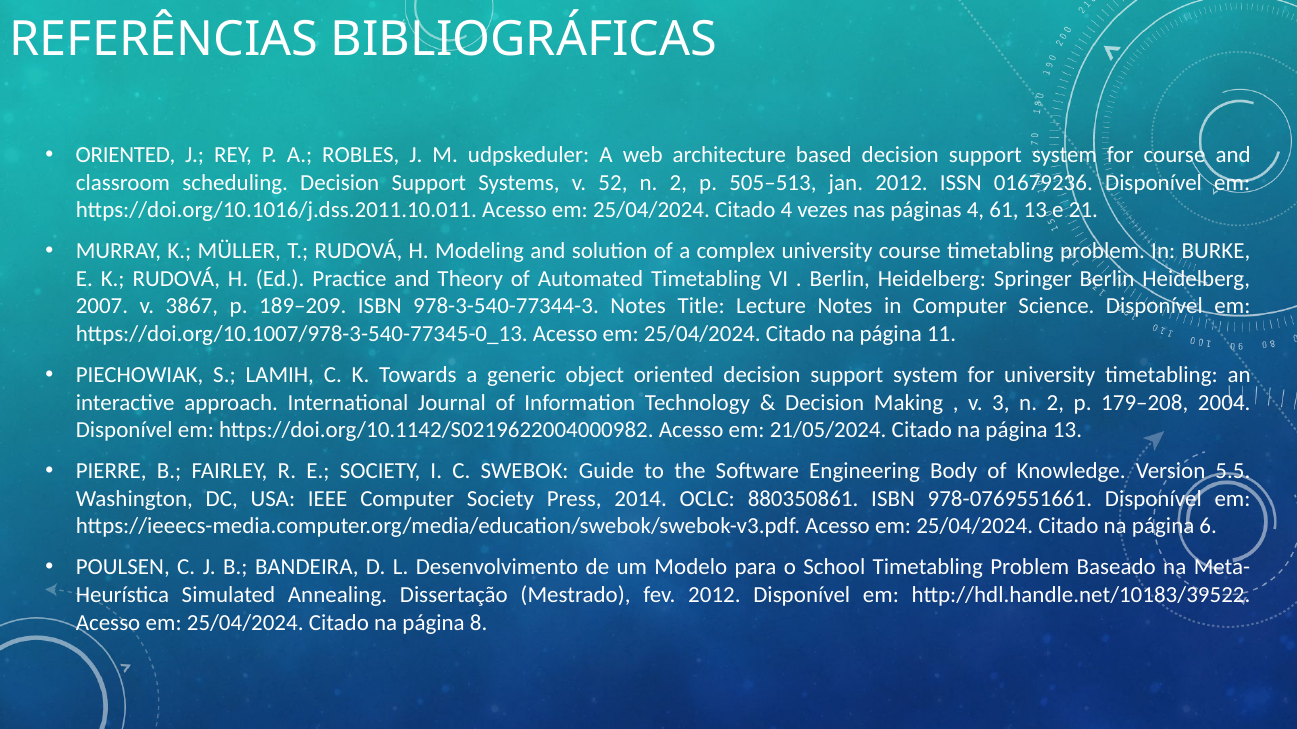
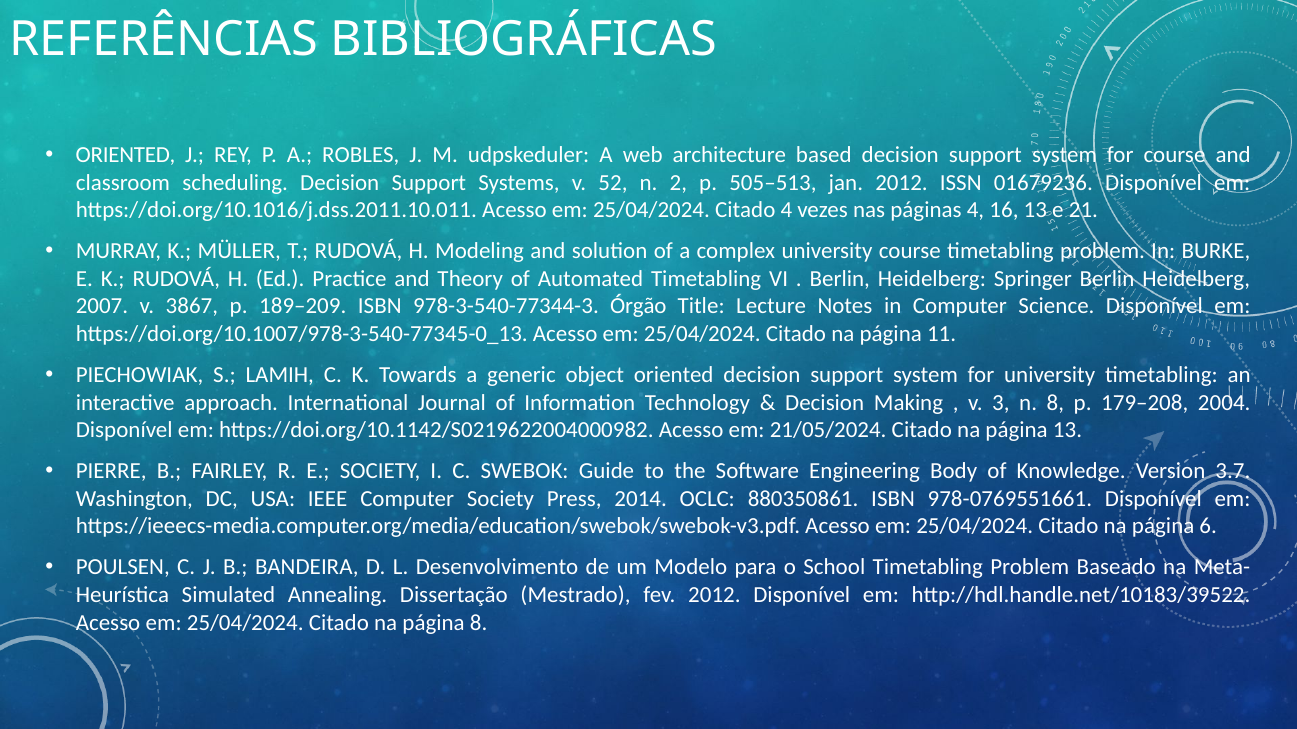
61: 61 -> 16
978-3-540-77344-3 Notes: Notes -> Órgão
3 n 2: 2 -> 8
5.5: 5.5 -> 3.7
